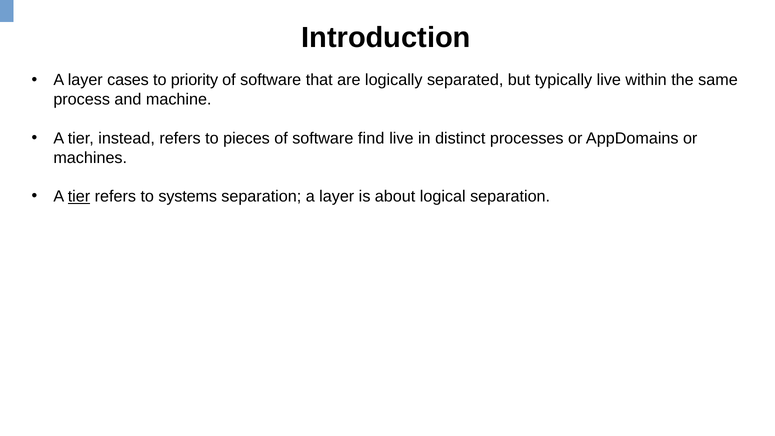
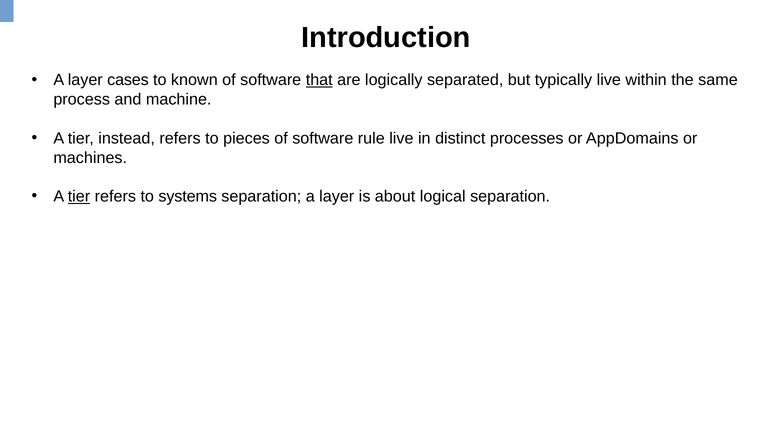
priority: priority -> known
that underline: none -> present
find: find -> rule
